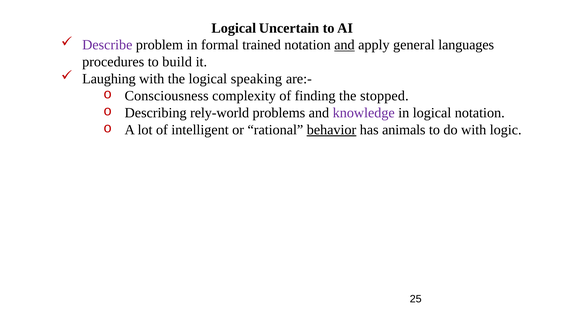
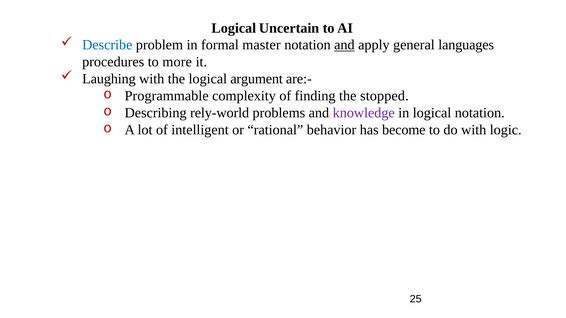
Describe colour: purple -> blue
trained: trained -> master
build: build -> more
speaking: speaking -> argument
Consciousness: Consciousness -> Programmable
behavior underline: present -> none
animals: animals -> become
